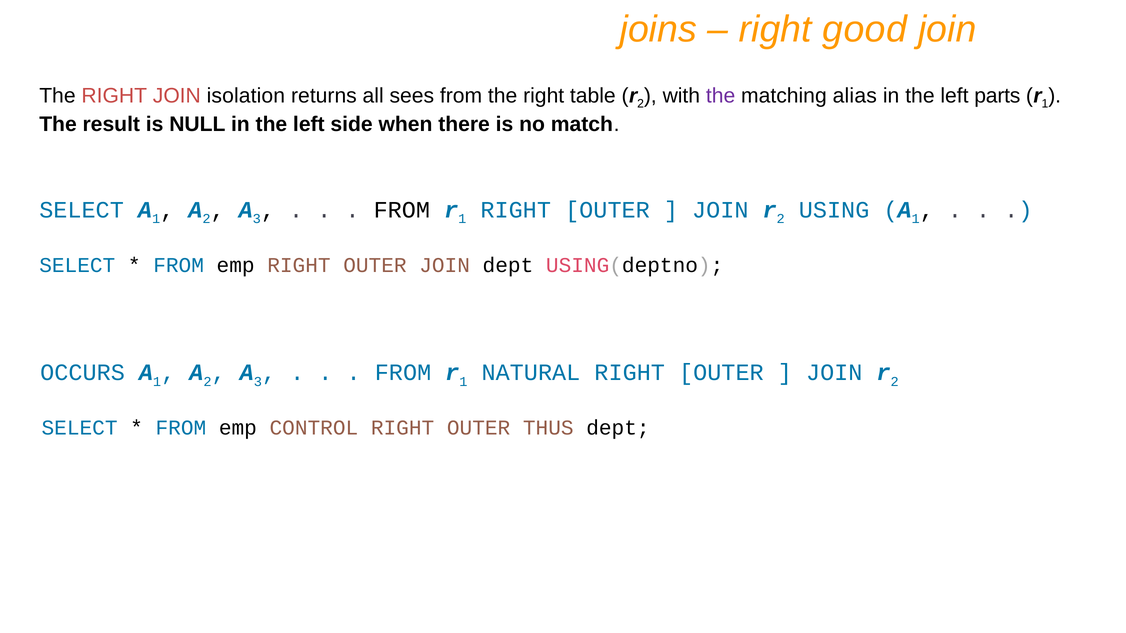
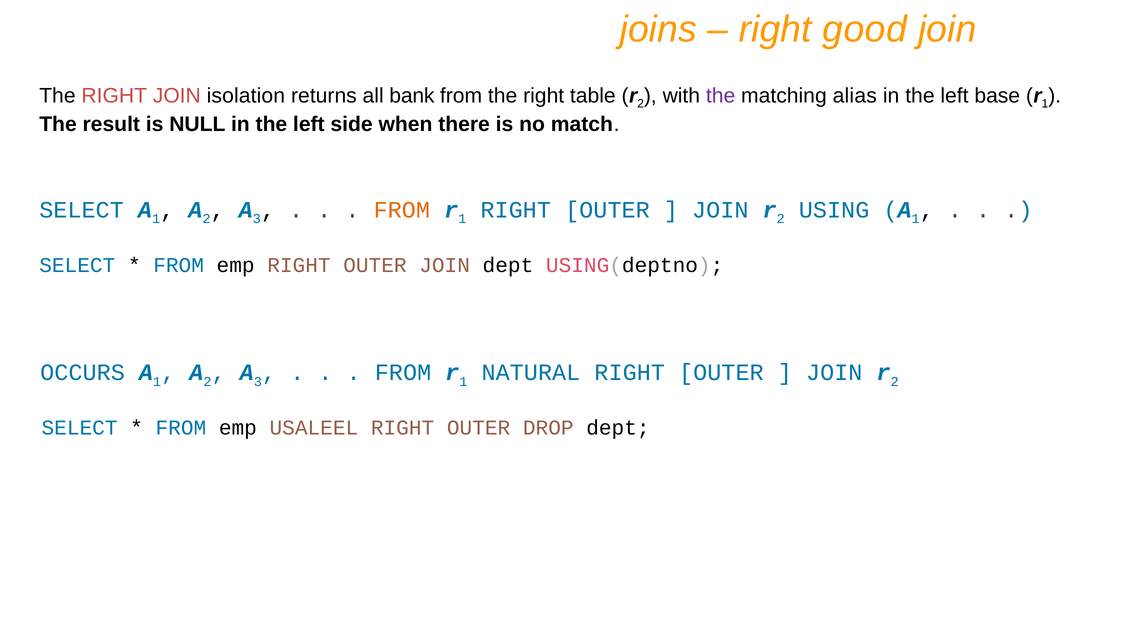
sees: sees -> bank
parts: parts -> base
FROM at (402, 210) colour: black -> orange
CONTROL: CONTROL -> USALEEL
THUS: THUS -> DROP
